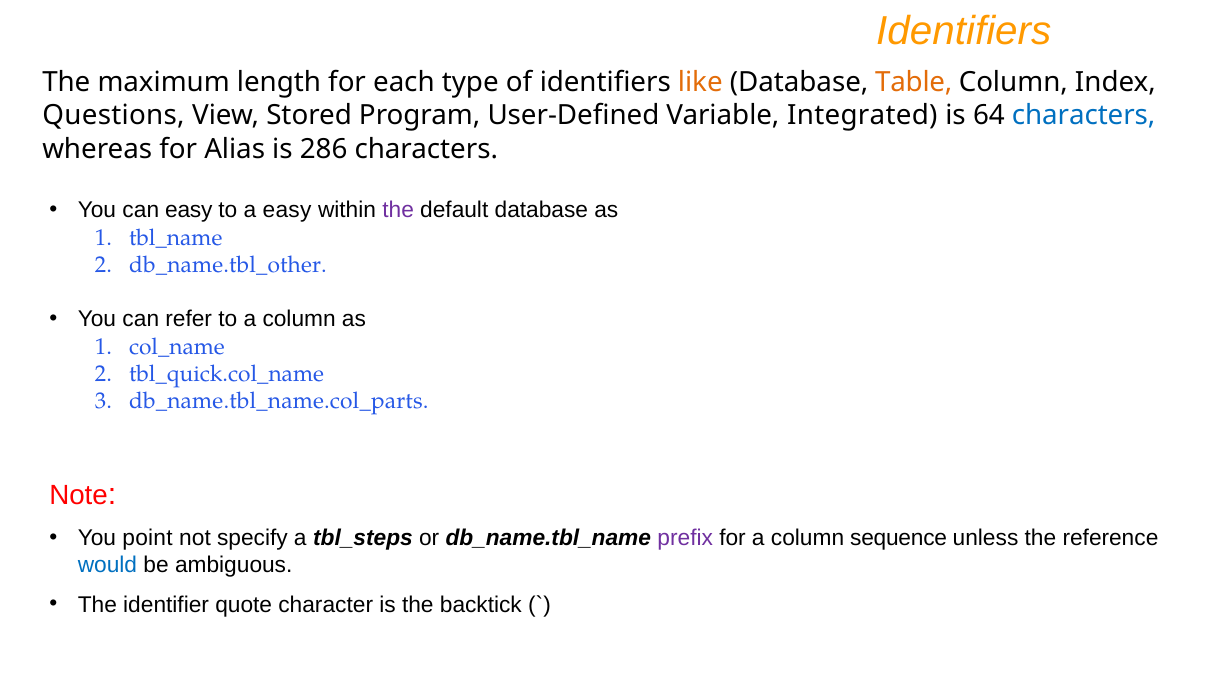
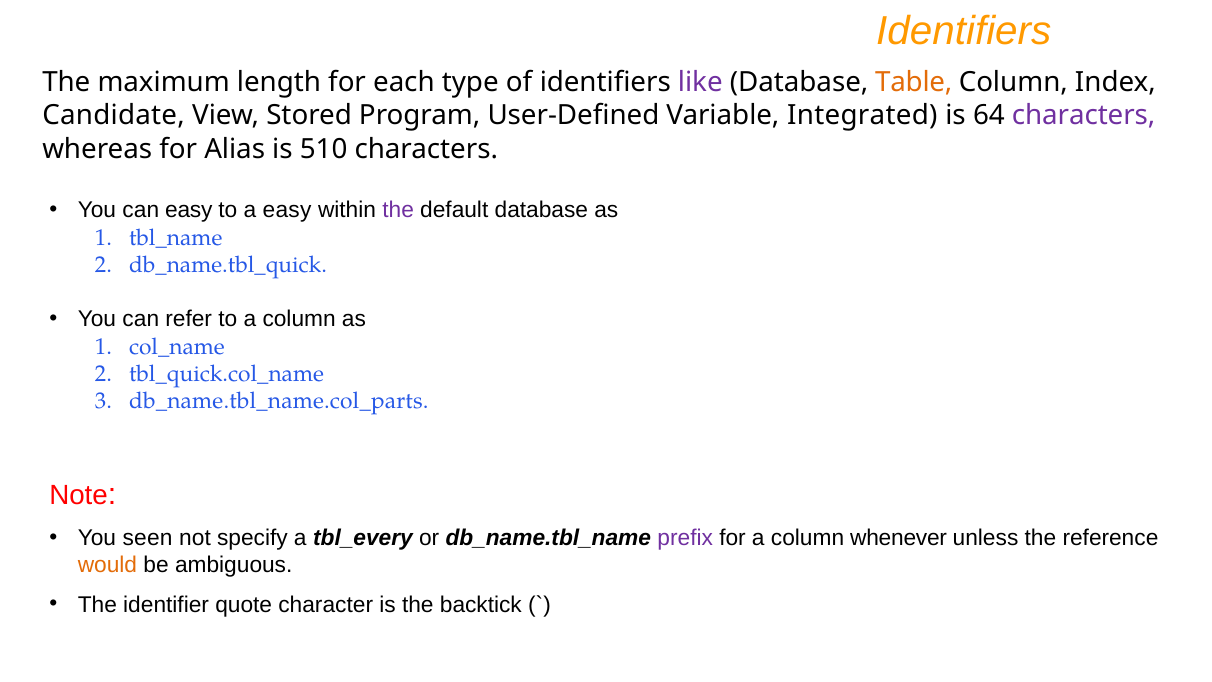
like colour: orange -> purple
Questions: Questions -> Candidate
characters at (1084, 116) colour: blue -> purple
286: 286 -> 510
db_name.tbl_other: db_name.tbl_other -> db_name.tbl_quick
point: point -> seen
tbl_steps: tbl_steps -> tbl_every
sequence: sequence -> whenever
would colour: blue -> orange
